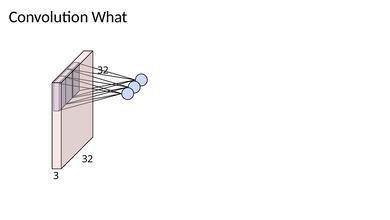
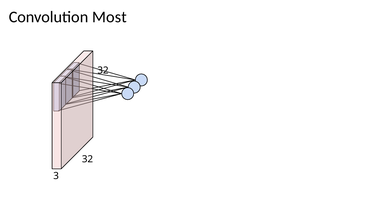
What: What -> Most
